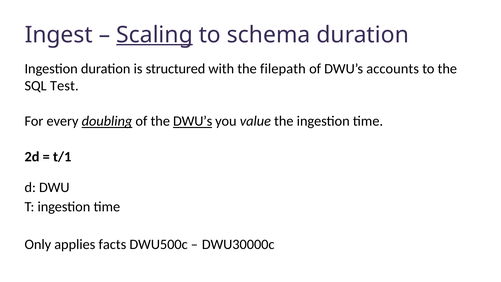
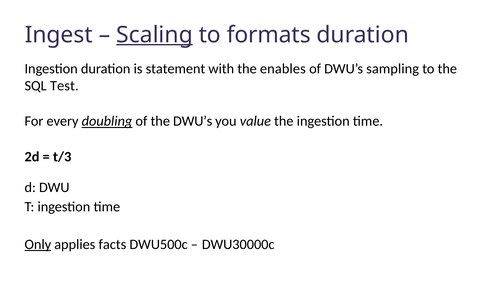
schema: schema -> formats
structured: structured -> statement
filepath: filepath -> enables
accounts: accounts -> sampling
DWU’s at (193, 121) underline: present -> none
t/1: t/1 -> t/3
Only underline: none -> present
